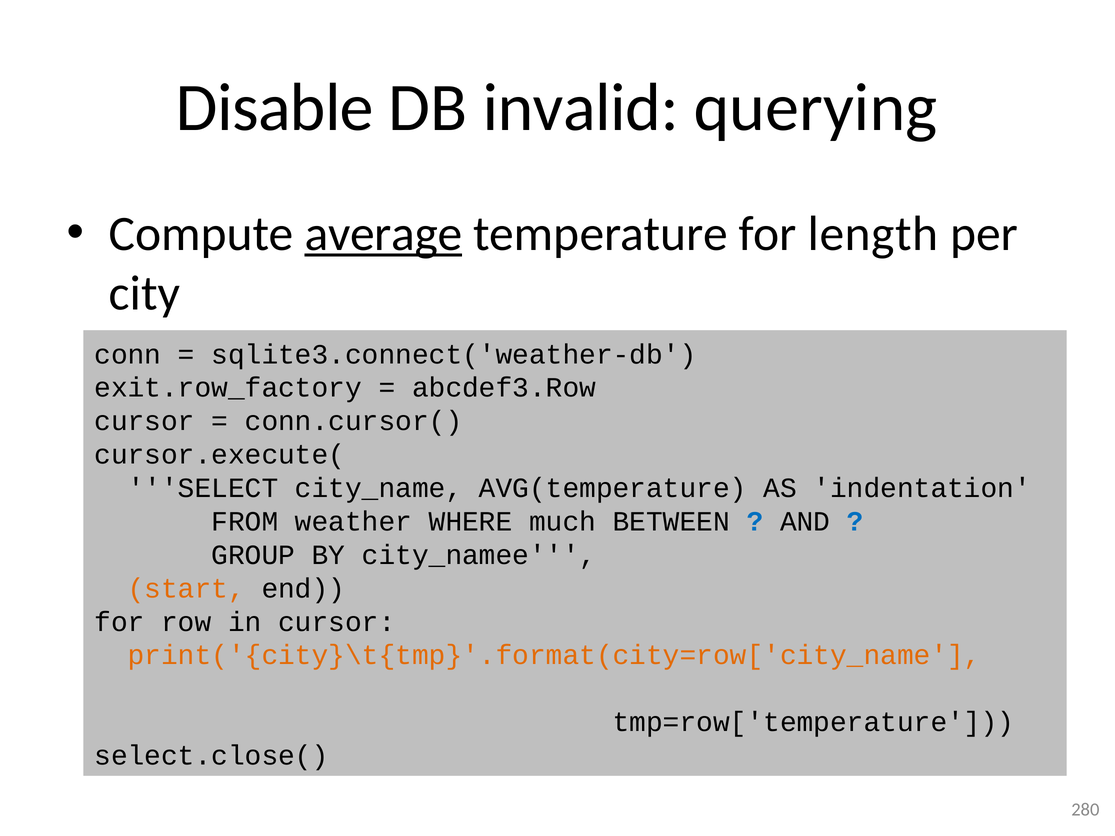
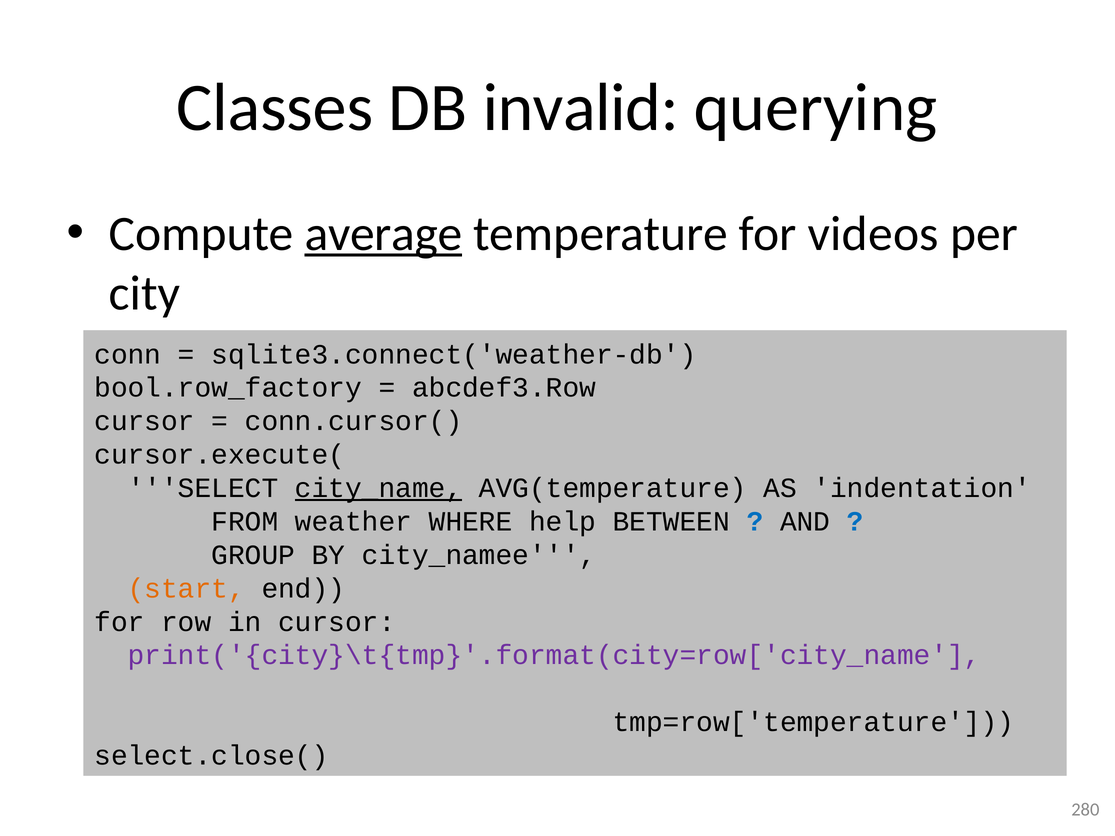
Disable: Disable -> Classes
length: length -> videos
exit.row_factory: exit.row_factory -> bool.row_factory
city_name underline: none -> present
much: much -> help
print('{city}\t{tmp}'.format(city=row['city_name colour: orange -> purple
